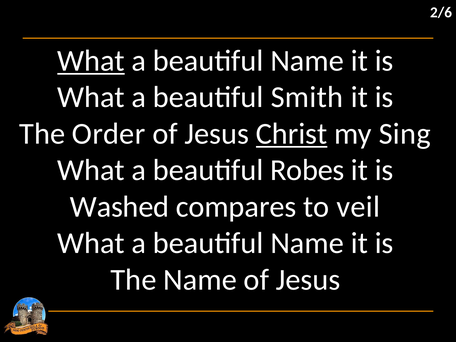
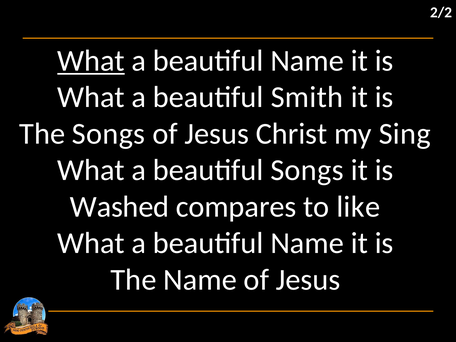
2/6: 2/6 -> 2/2
The Order: Order -> Songs
Christ underline: present -> none
beautiful Robes: Robes -> Songs
veil: veil -> like
